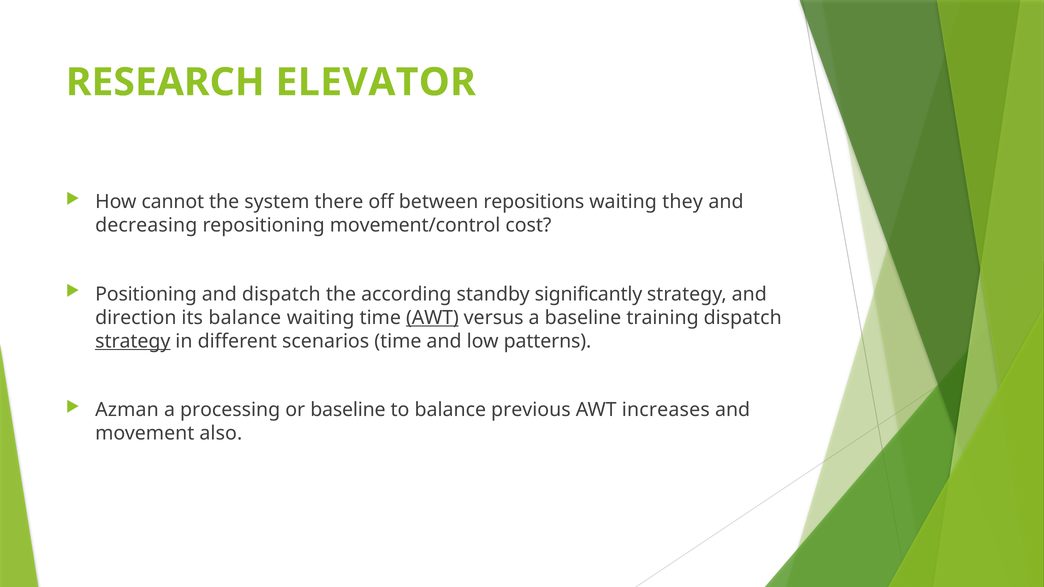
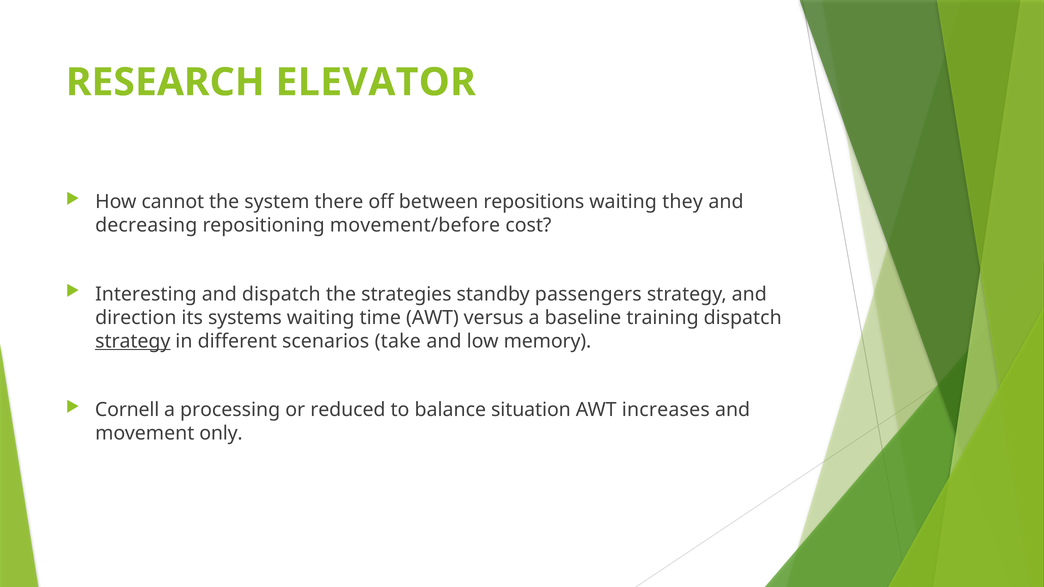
movement/control: movement/control -> movement/before
Positioning: Positioning -> Interesting
according: according -> strategies
significantly: significantly -> passengers
its balance: balance -> systems
AWT at (432, 318) underline: present -> none
scenarios time: time -> take
patterns: patterns -> memory
Azman: Azman -> Cornell
or baseline: baseline -> reduced
previous: previous -> situation
also: also -> only
